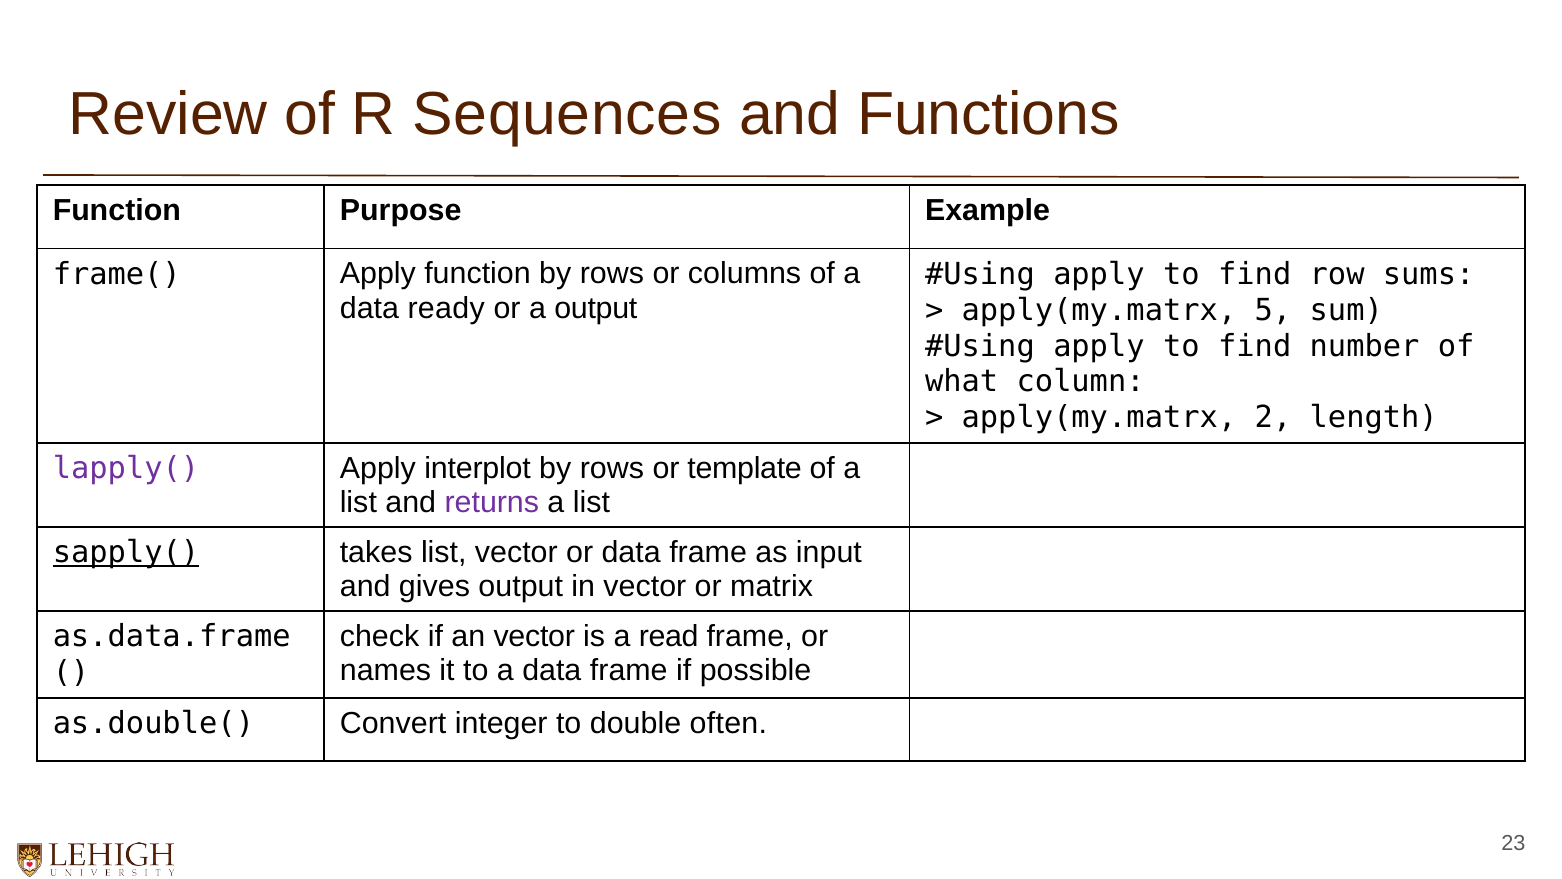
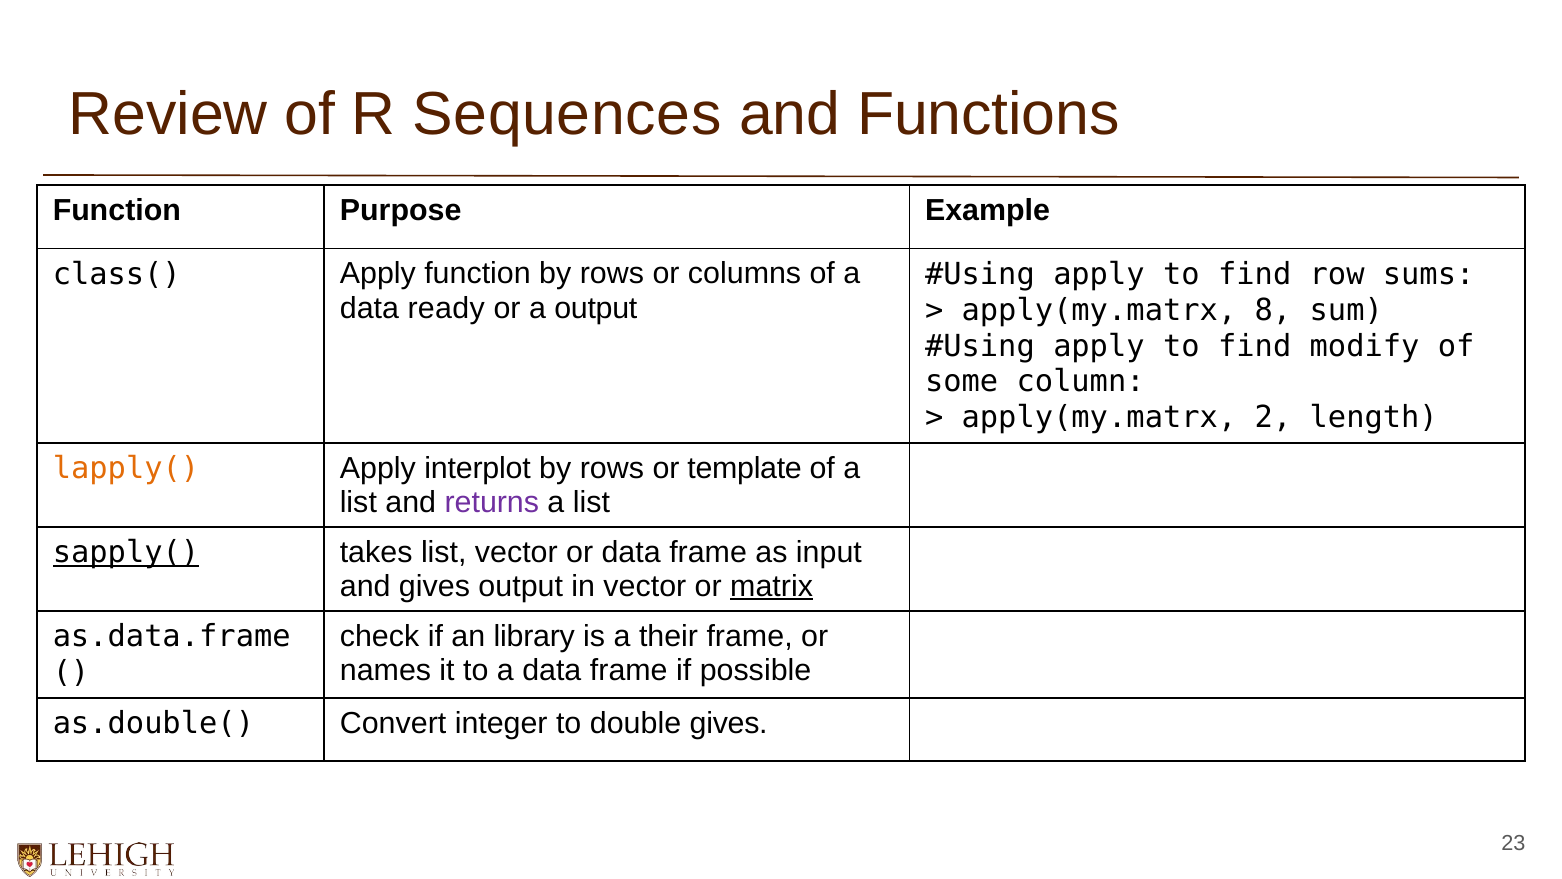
frame(: frame( -> class(
5: 5 -> 8
number: number -> modify
what: what -> some
lapply( colour: purple -> orange
matrix underline: none -> present
an vector: vector -> library
read: read -> their
double often: often -> gives
